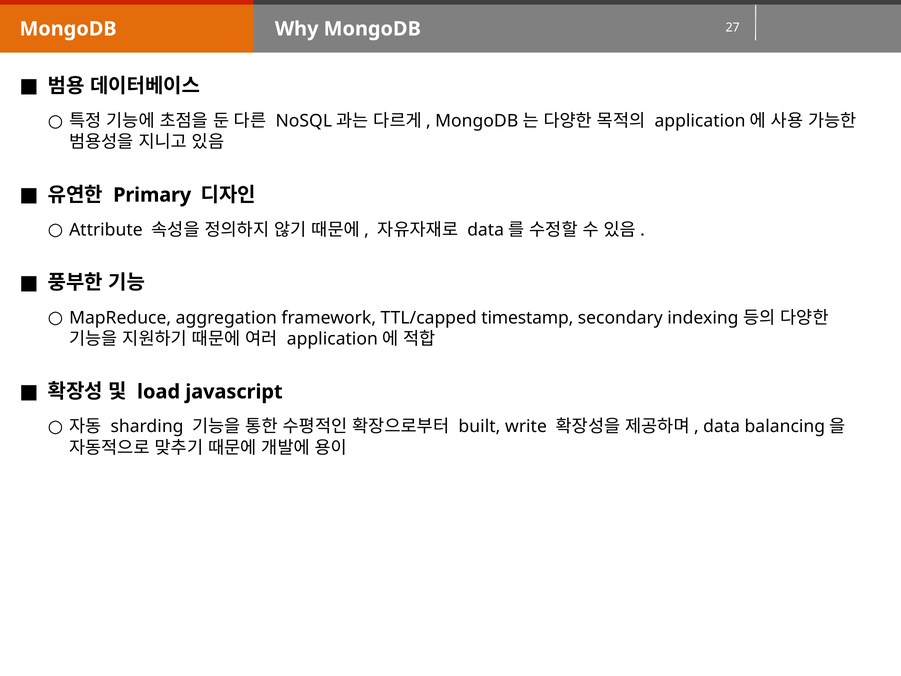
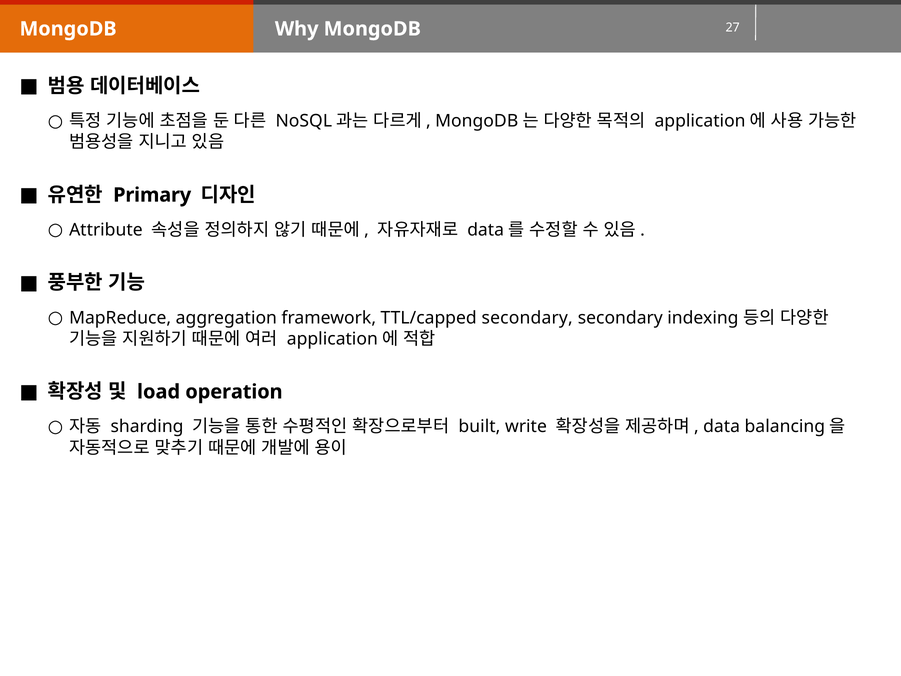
TTL/capped timestamp: timestamp -> secondary
javascript: javascript -> operation
